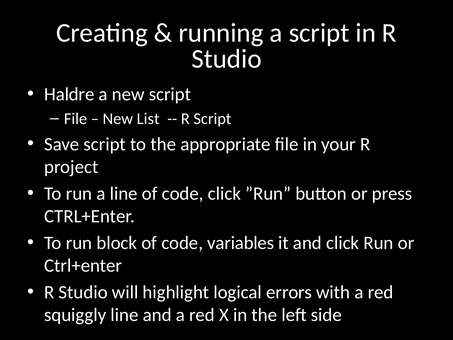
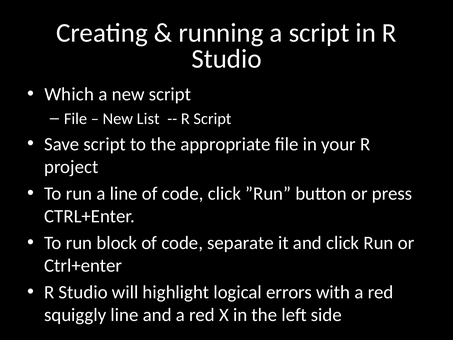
Haldre: Haldre -> Which
variables: variables -> separate
